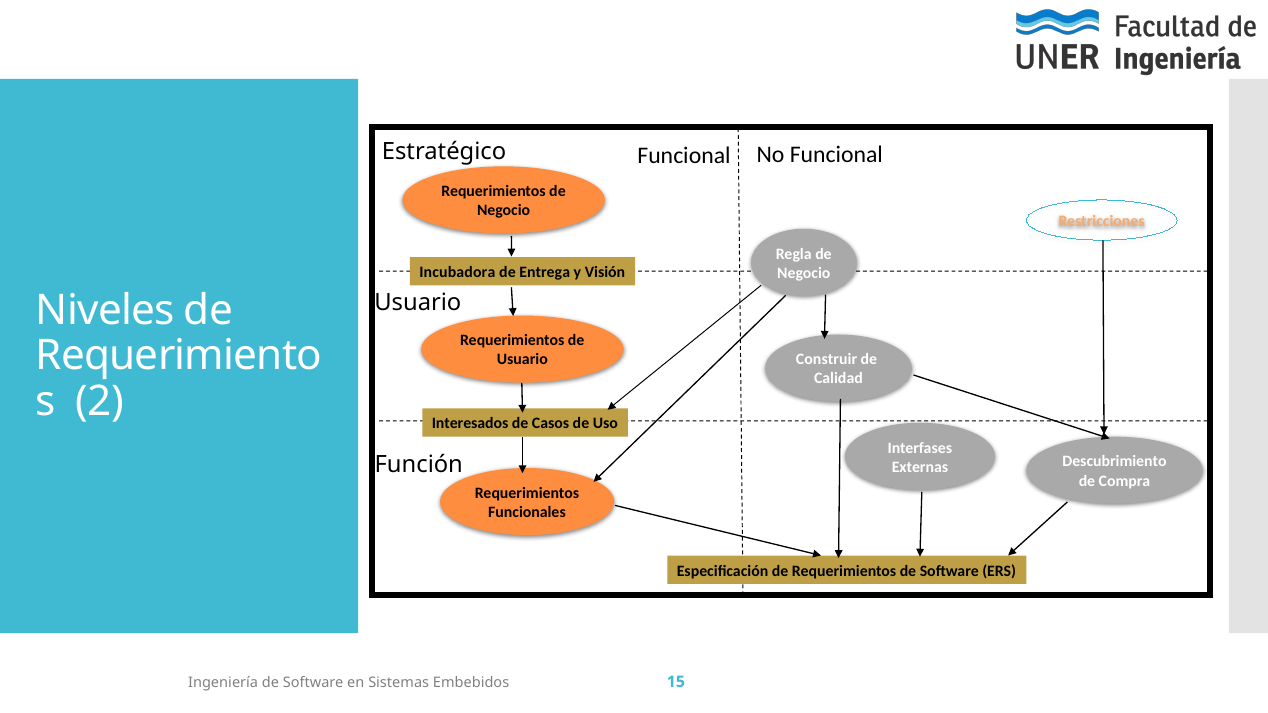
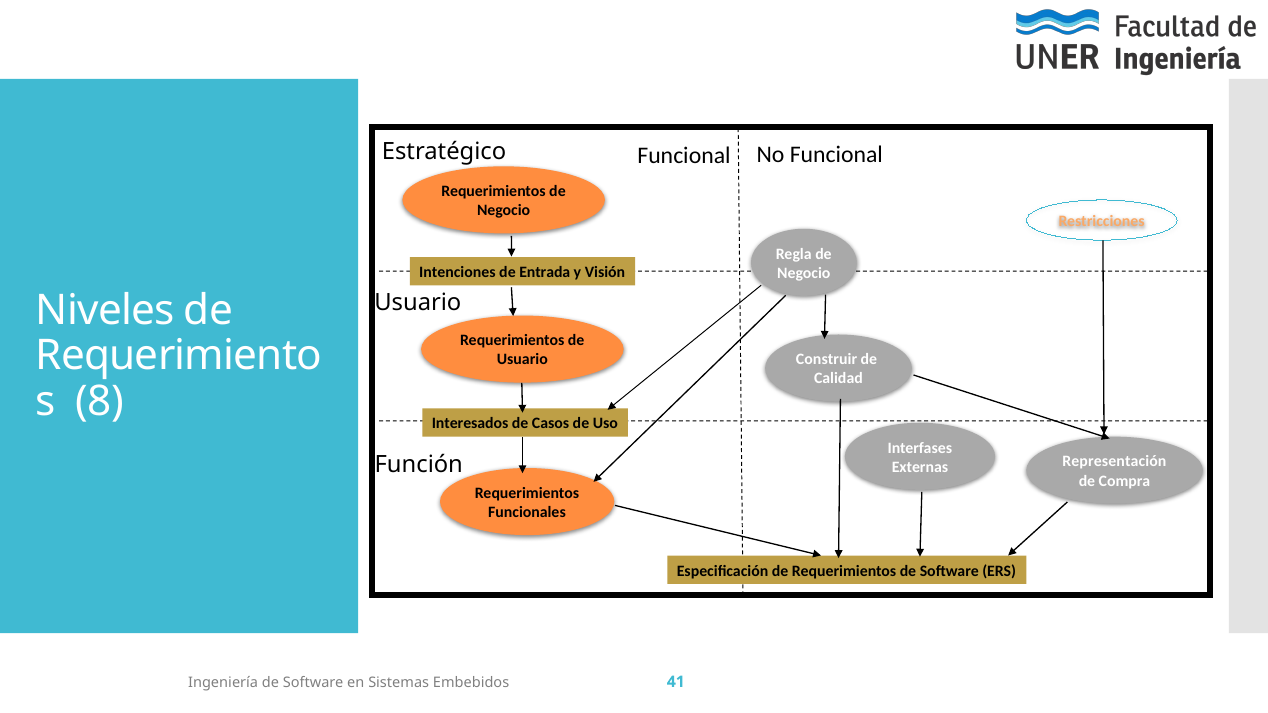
Incubadora: Incubadora -> Intenciones
Entrega: Entrega -> Entrada
2: 2 -> 8
Descubrimiento: Descubrimiento -> Representación
15: 15 -> 41
